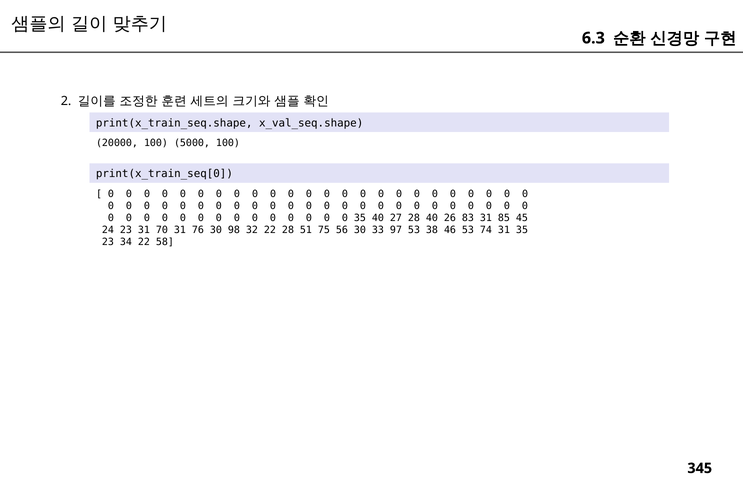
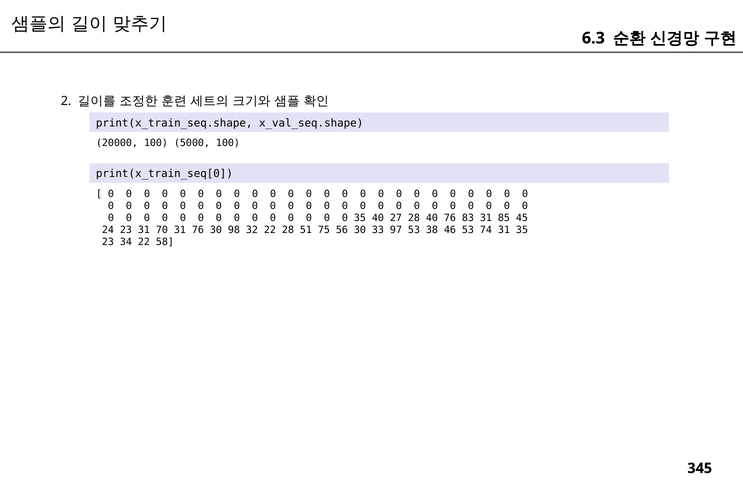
40 26: 26 -> 76
